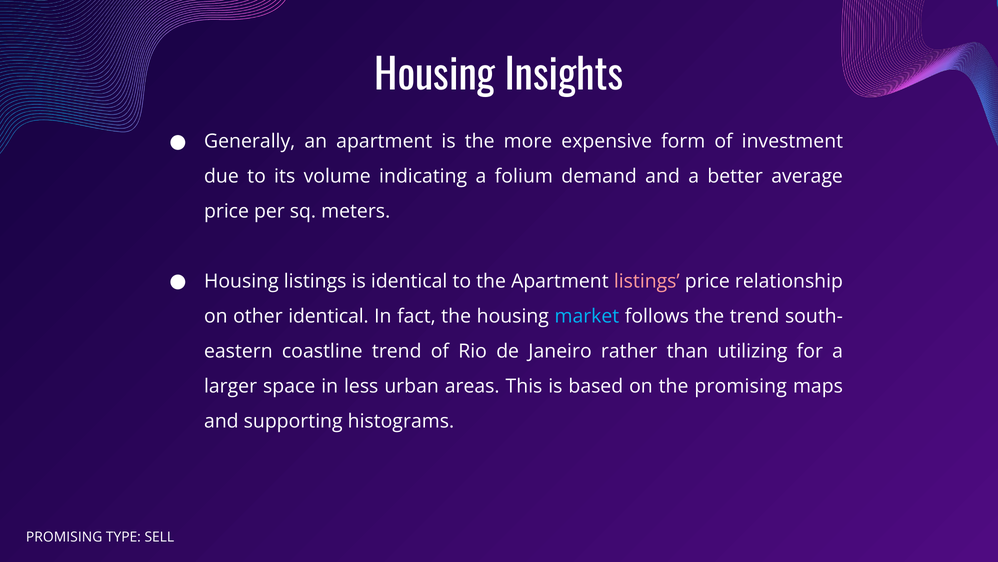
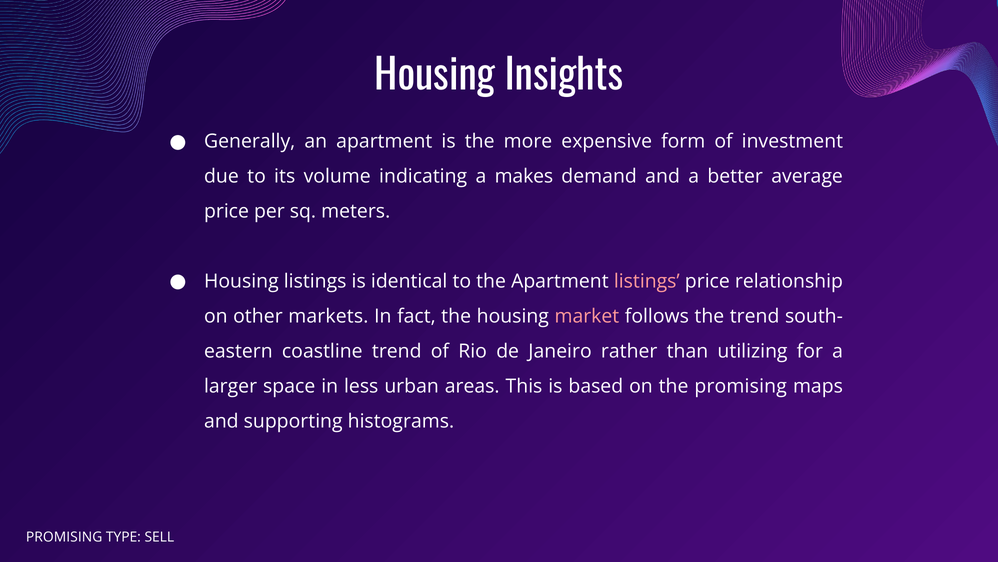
folium: folium -> makes
other identical: identical -> markets
market colour: light blue -> pink
